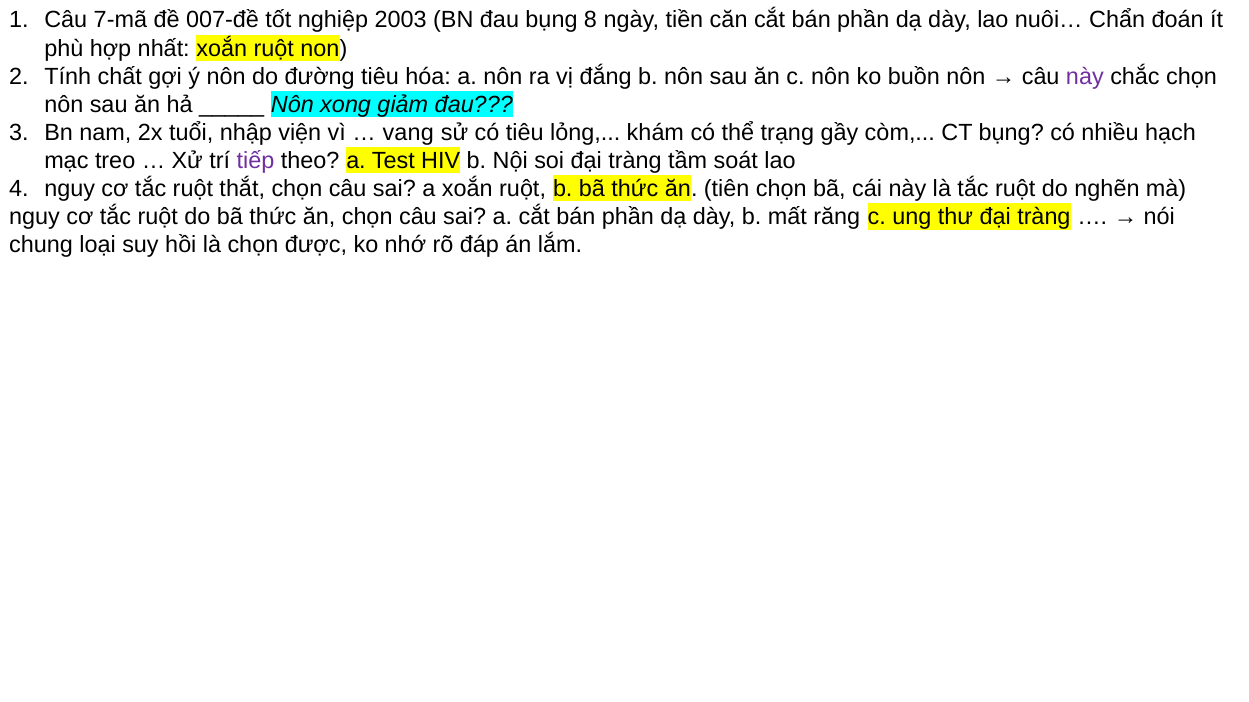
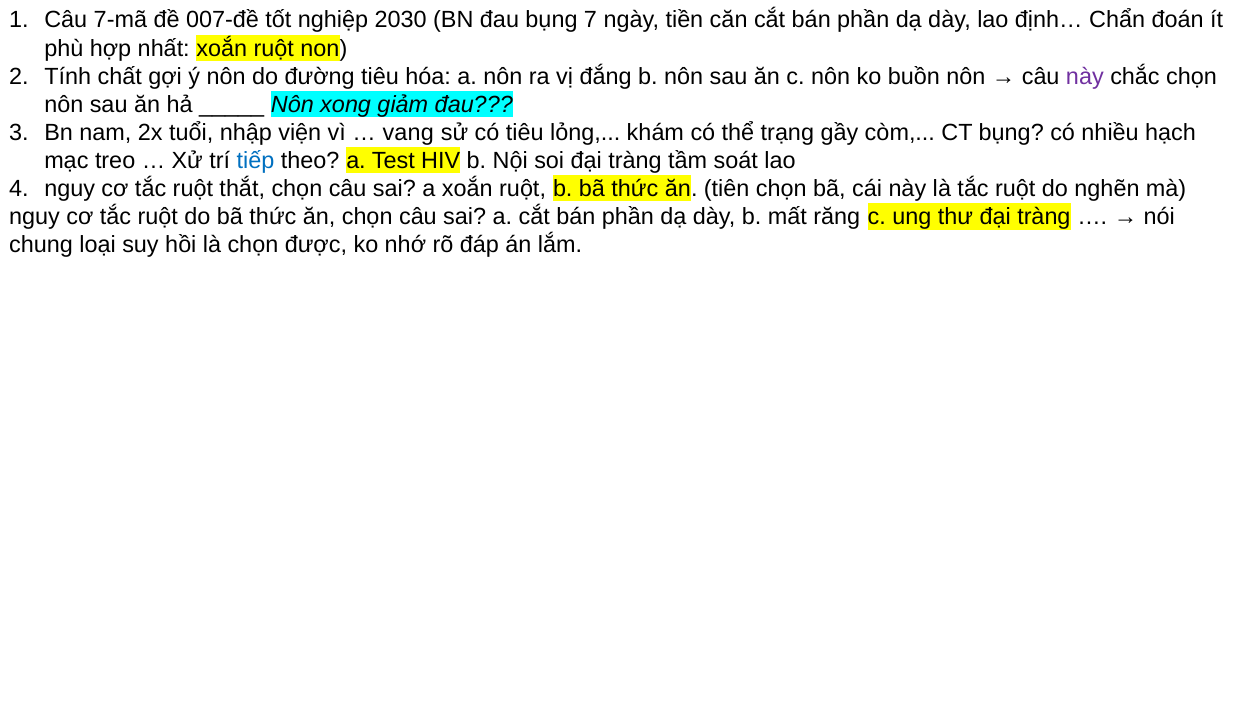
2003: 2003 -> 2030
8: 8 -> 7
nuôi…: nuôi… -> định…
tiếp colour: purple -> blue
